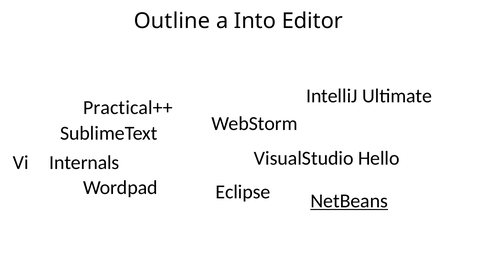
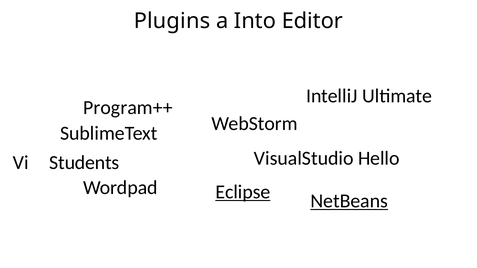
Outline: Outline -> Plugins
Practical++: Practical++ -> Program++
Internals: Internals -> Students
Eclipse underline: none -> present
